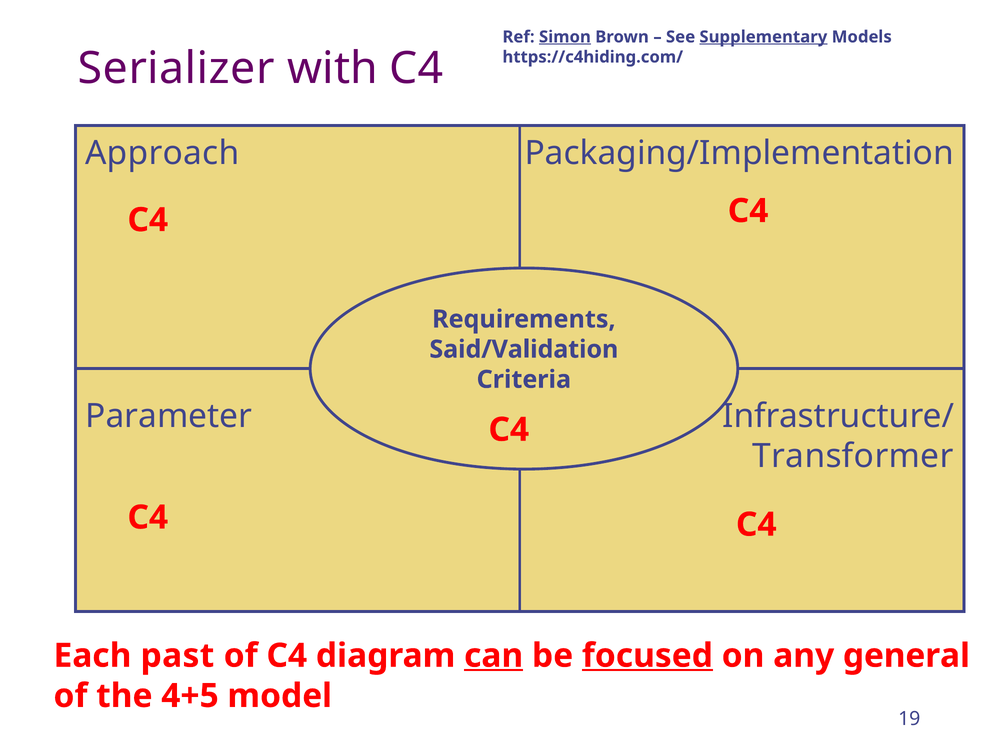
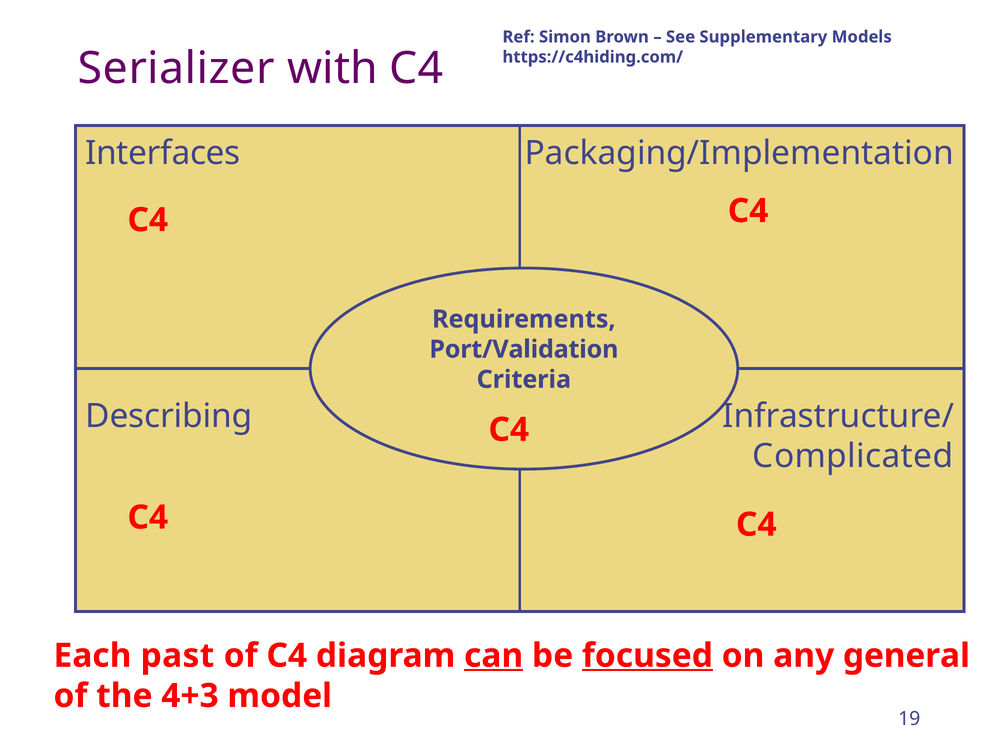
Simon underline: present -> none
Supplementary underline: present -> none
Approach: Approach -> Interfaces
Said/Validation: Said/Validation -> Port/Validation
Parameter: Parameter -> Describing
Transformer: Transformer -> Complicated
4+5: 4+5 -> 4+3
